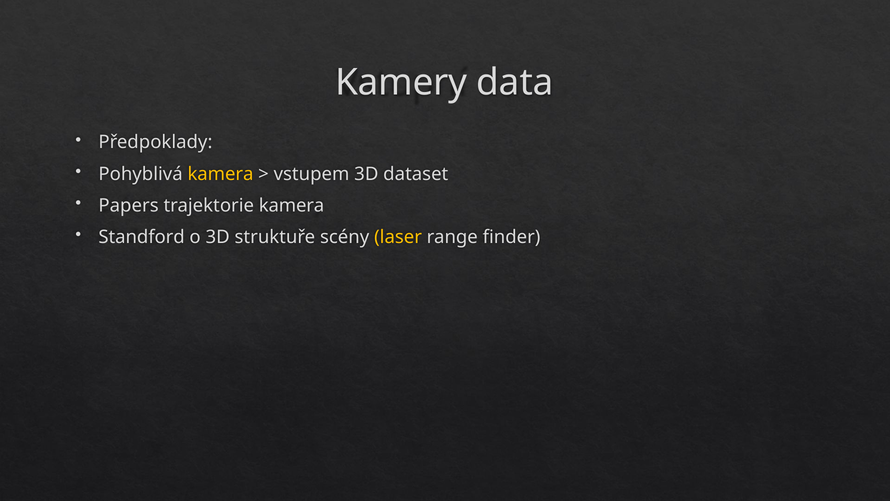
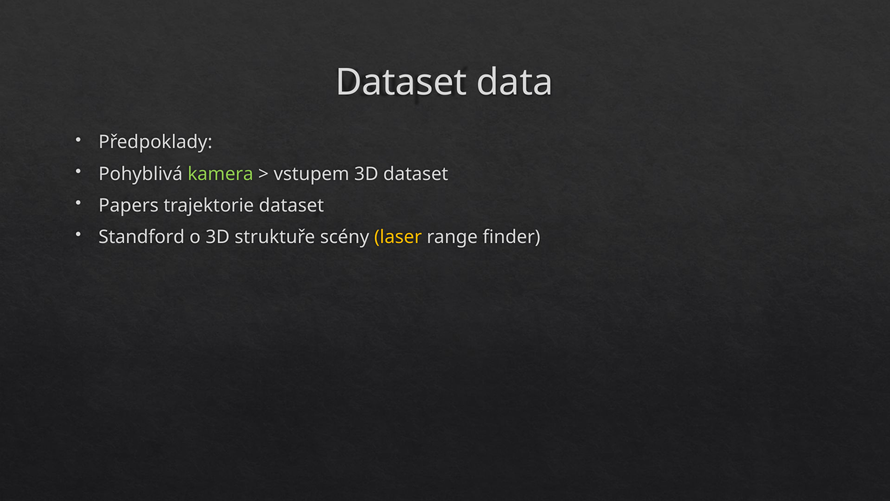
Kamery at (401, 83): Kamery -> Dataset
kamera at (220, 174) colour: yellow -> light green
trajektorie kamera: kamera -> dataset
